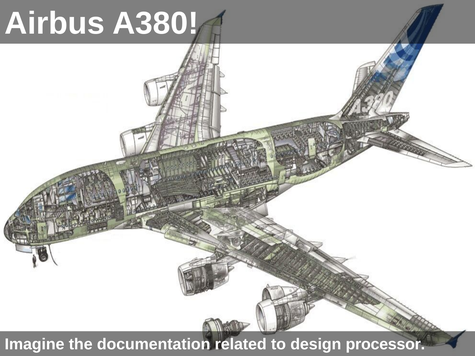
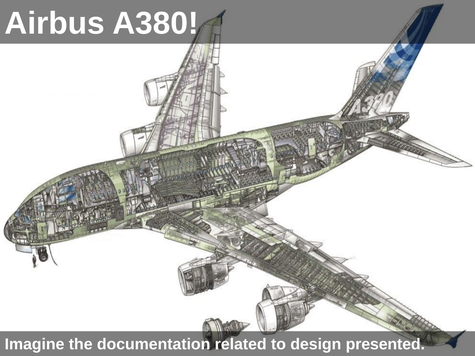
processor: processor -> presented
